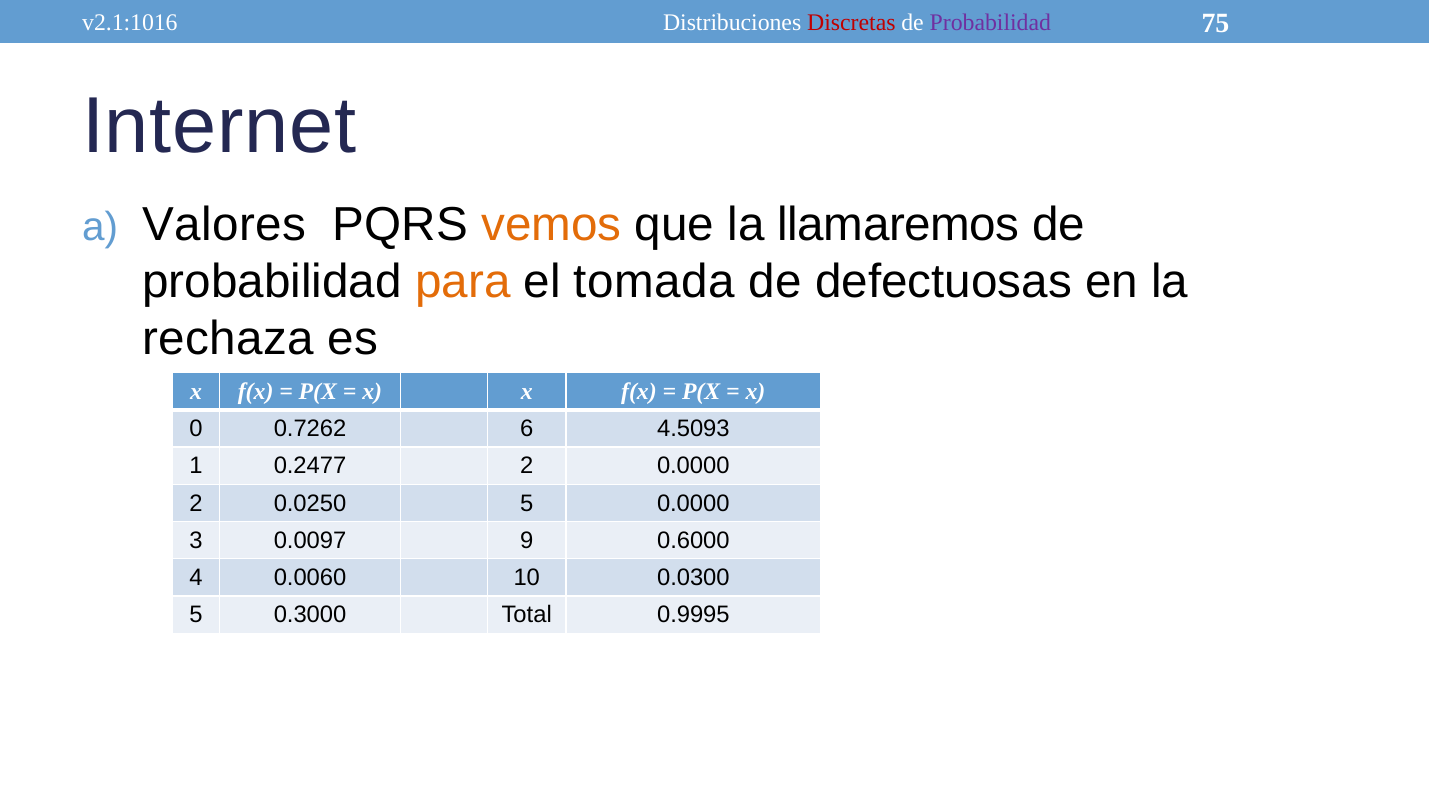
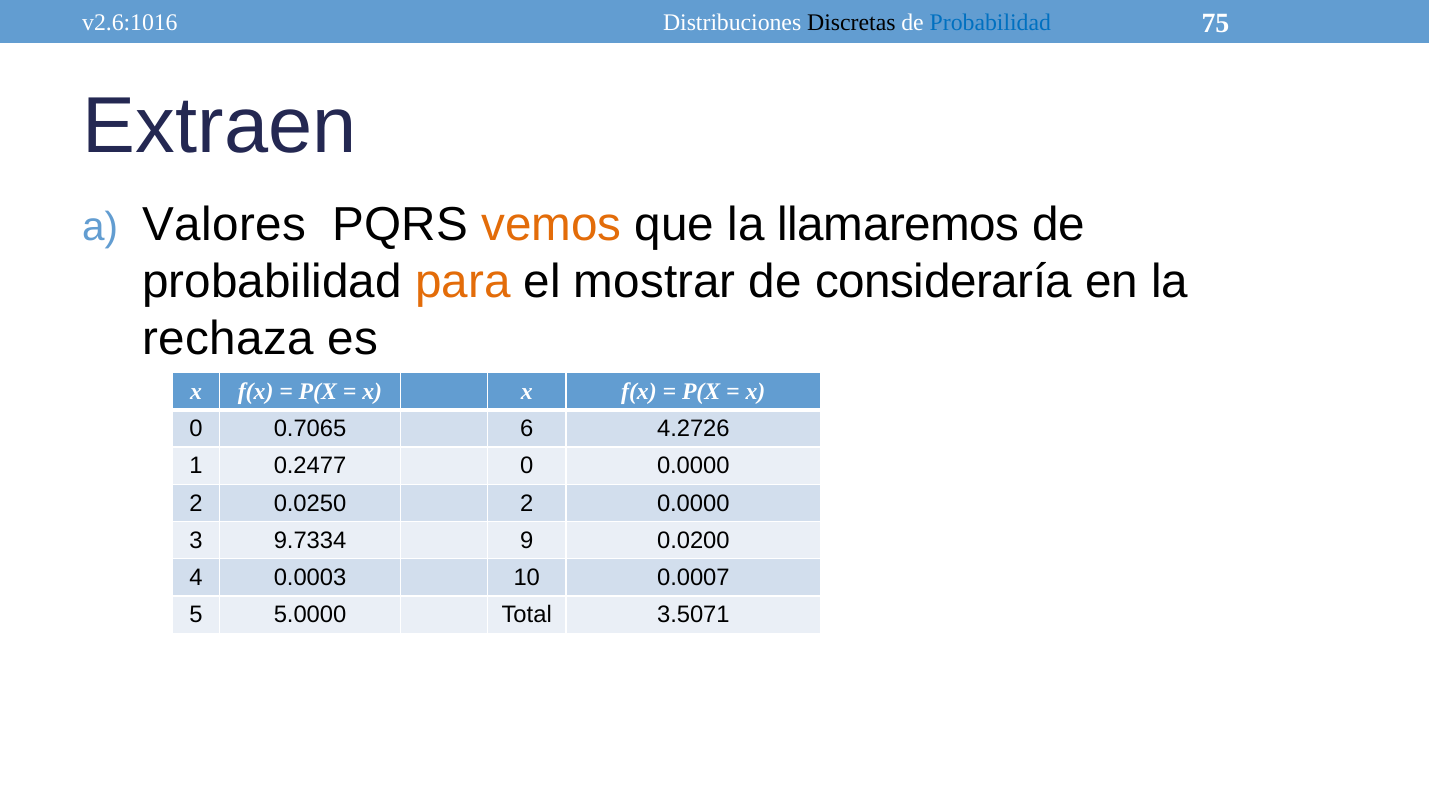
v2.1:1016: v2.1:1016 -> v2.6:1016
Discretas colour: red -> black
Probabilidad at (990, 23) colour: purple -> blue
Internet: Internet -> Extraen
tomada: tomada -> mostrar
defectuosas: defectuosas -> consideraría
0.7262: 0.7262 -> 0.7065
4.5093: 4.5093 -> 4.2726
0.2477 2: 2 -> 0
0.0250 5: 5 -> 2
0.0097: 0.0097 -> 9.7334
0.6000: 0.6000 -> 0.0200
0.0060: 0.0060 -> 0.0003
0.0300: 0.0300 -> 0.0007
0.3000: 0.3000 -> 5.0000
0.9995: 0.9995 -> 3.5071
